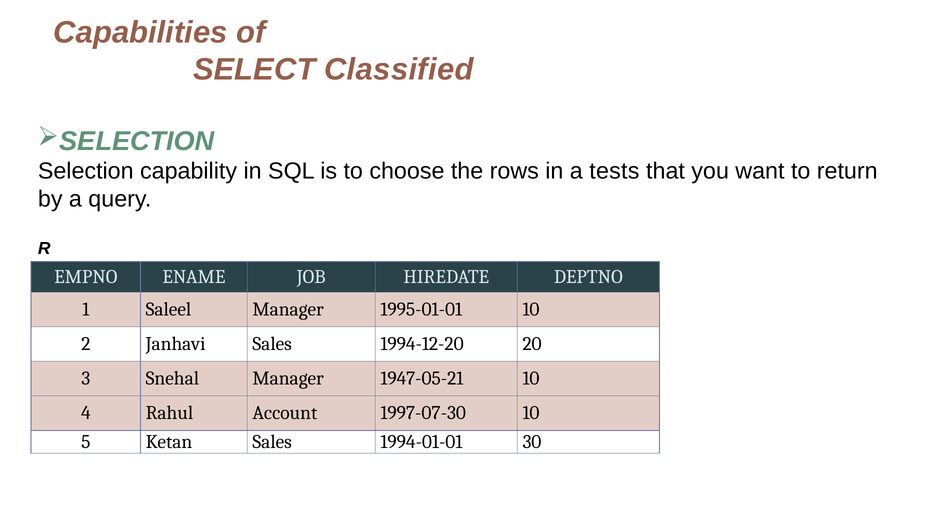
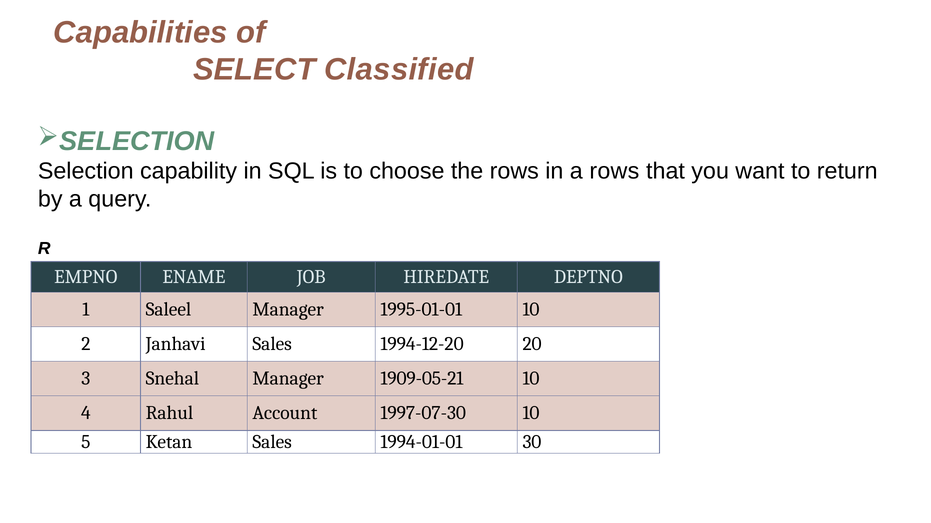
a tests: tests -> rows
1947-05-21: 1947-05-21 -> 1909-05-21
